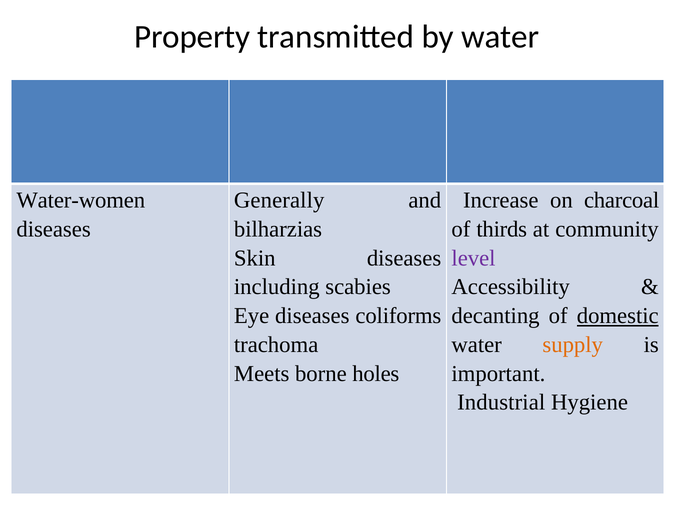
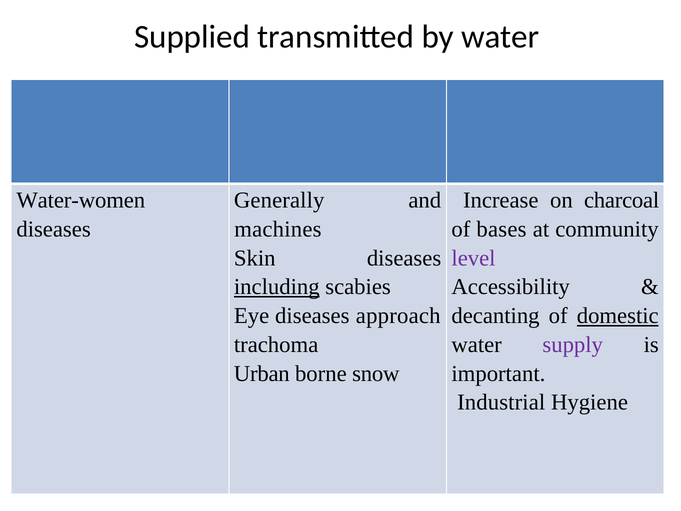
Property: Property -> Supplied
bilharzias: bilharzias -> machines
thirds: thirds -> bases
including underline: none -> present
coliforms: coliforms -> approach
supply colour: orange -> purple
Meets: Meets -> Urban
holes: holes -> snow
